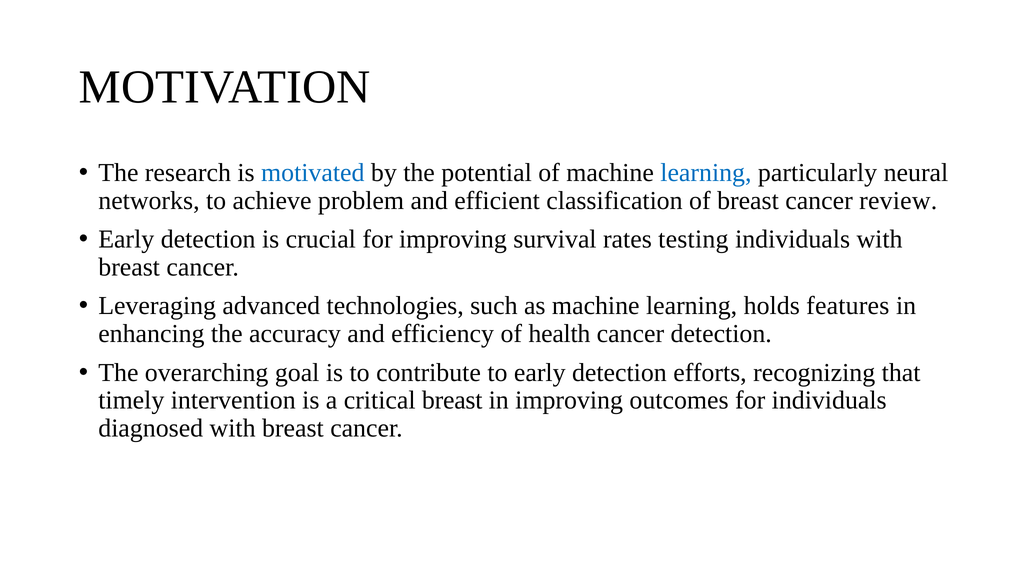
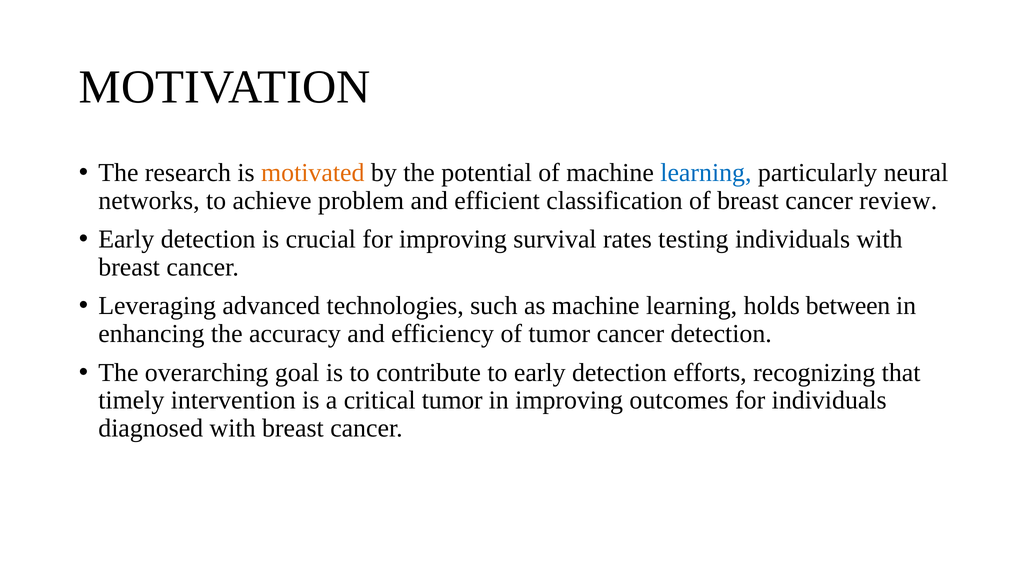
motivated colour: blue -> orange
features: features -> between
of health: health -> tumor
critical breast: breast -> tumor
